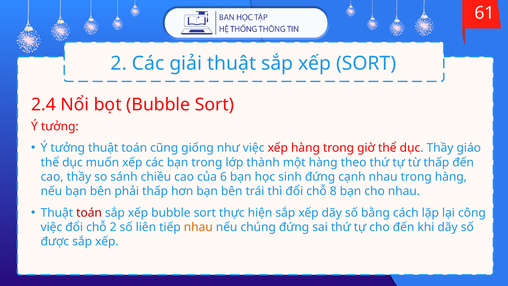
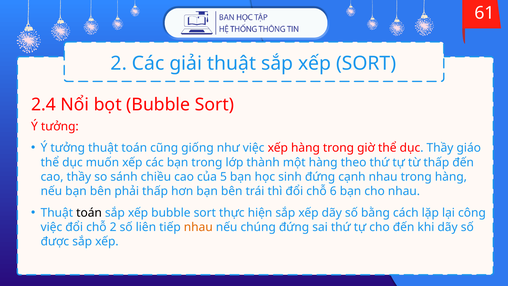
6: 6 -> 5
8: 8 -> 6
toán at (89, 213) colour: red -> black
